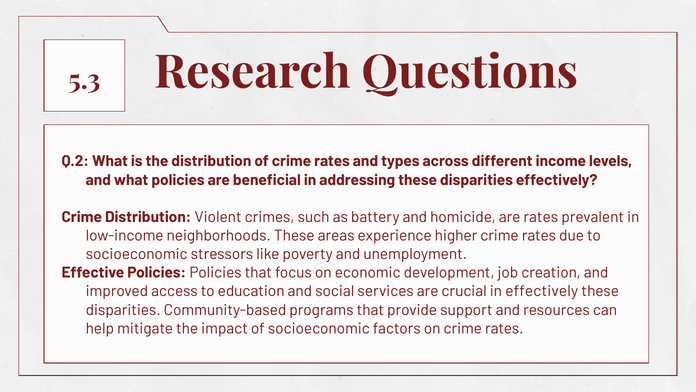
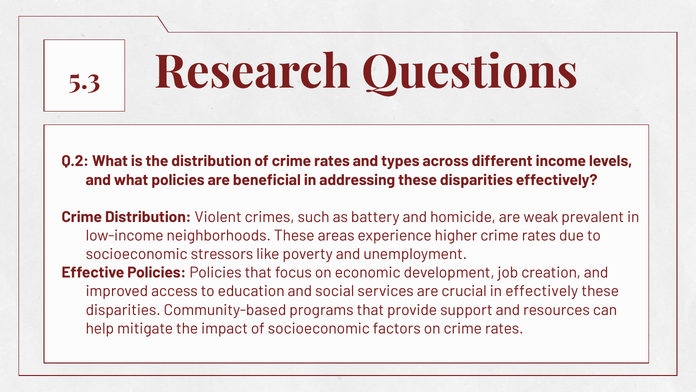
are rates: rates -> weak
